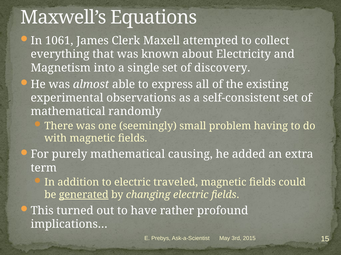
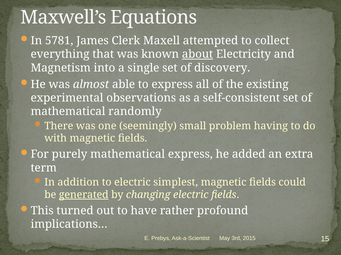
1061: 1061 -> 5781
about underline: none -> present
mathematical causing: causing -> express
traveled: traveled -> simplest
